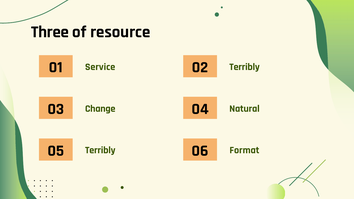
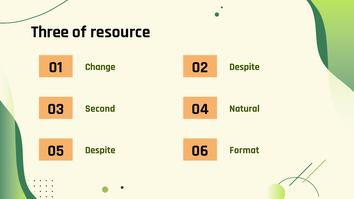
Service: Service -> Change
02 Terribly: Terribly -> Despite
Change: Change -> Second
05 Terribly: Terribly -> Despite
